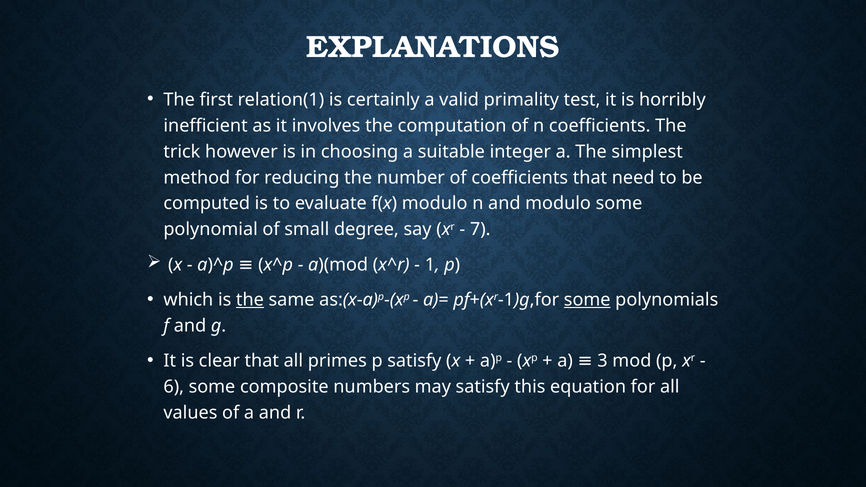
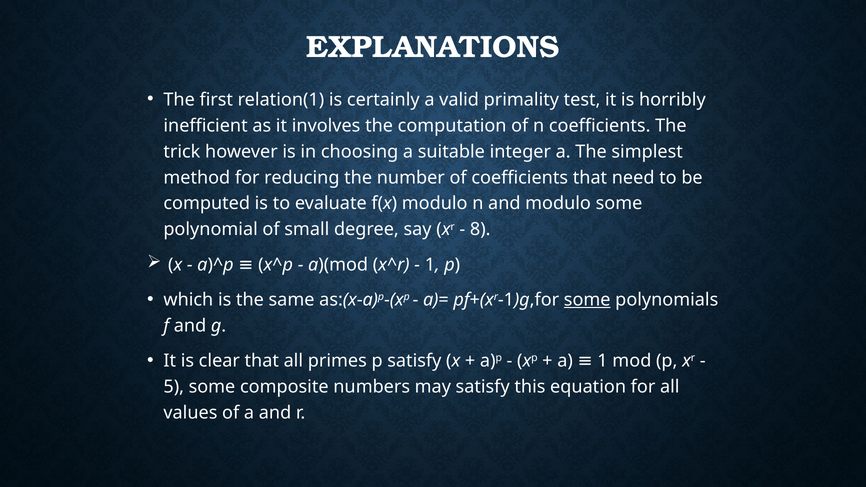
7: 7 -> 8
the at (250, 300) underline: present -> none
a 3: 3 -> 1
6: 6 -> 5
